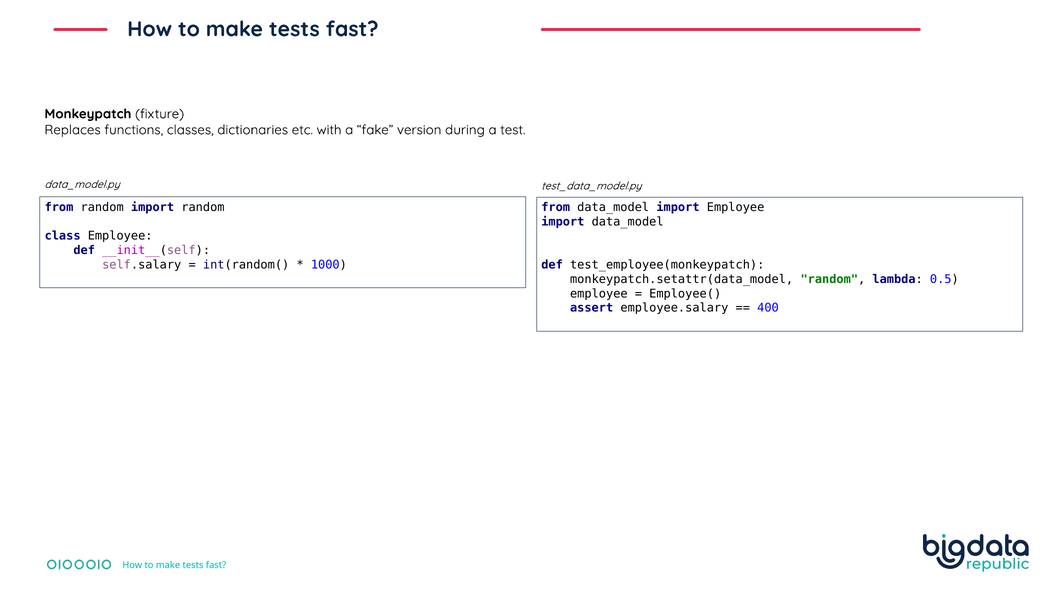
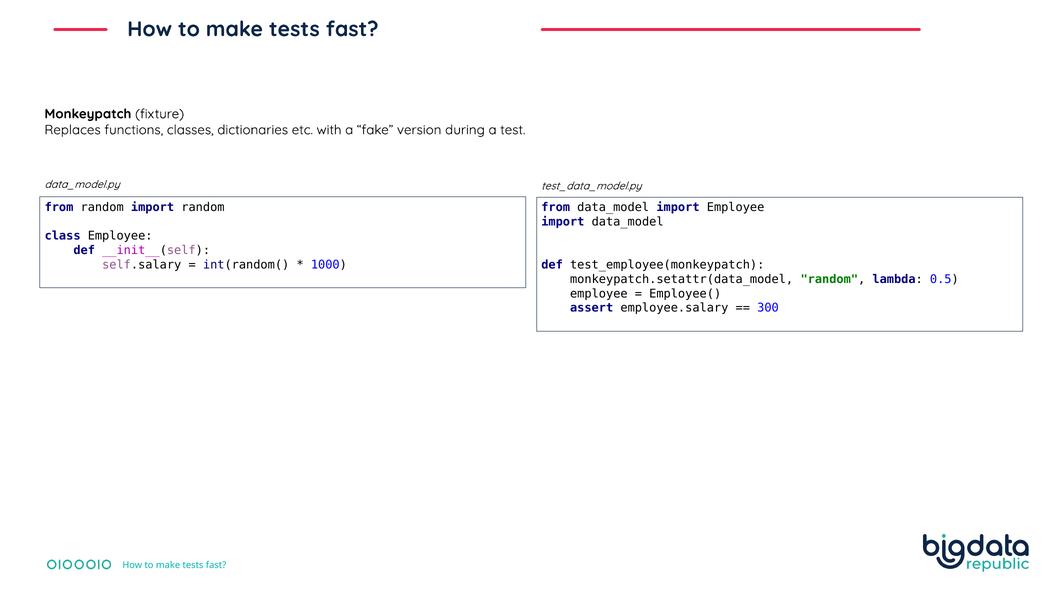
400: 400 -> 300
